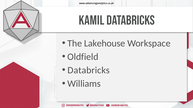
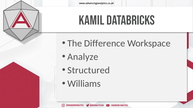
Lakehouse: Lakehouse -> Difference
Oldfield: Oldfield -> Analyze
Databricks at (89, 71): Databricks -> Structured
